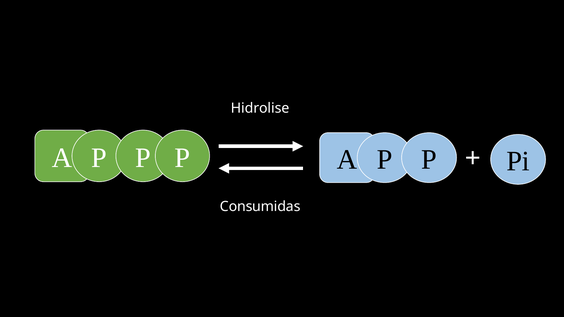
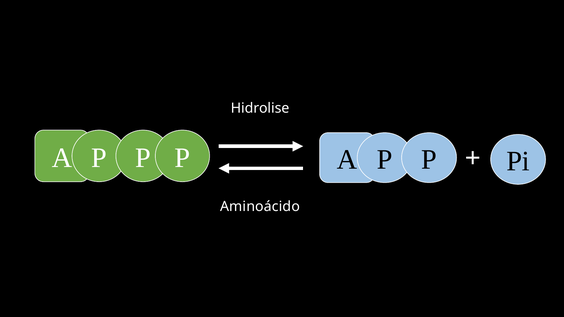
Consumidas: Consumidas -> Aminoácido
